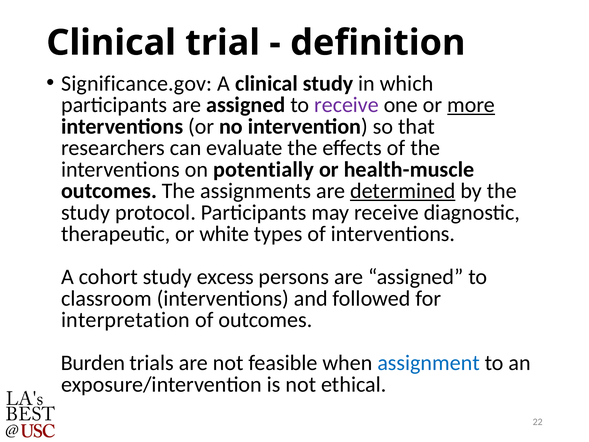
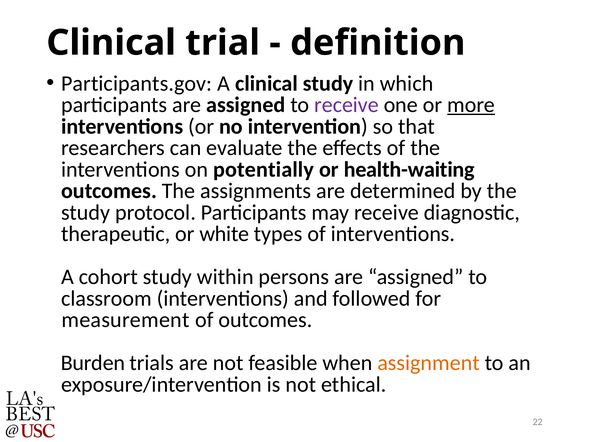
Significance.gov: Significance.gov -> Participants.gov
health-muscle: health-muscle -> health-waiting
determined underline: present -> none
excess: excess -> within
interpretation: interpretation -> measurement
assignment colour: blue -> orange
